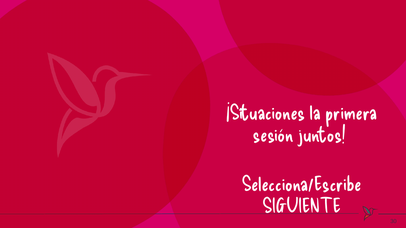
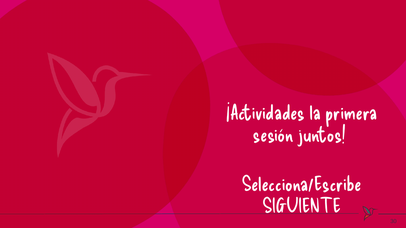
¡Situaciones: ¡Situaciones -> ¡Actividades
